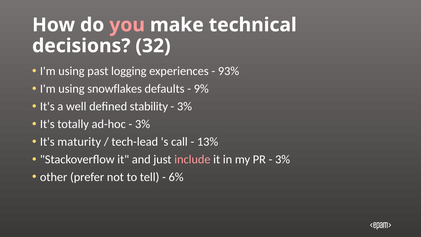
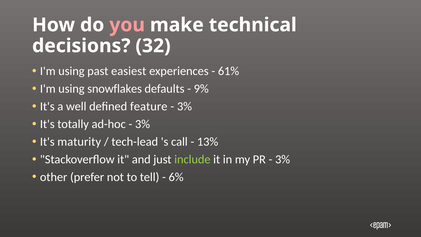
logging: logging -> easiest
93%: 93% -> 61%
stability: stability -> feature
include colour: pink -> light green
